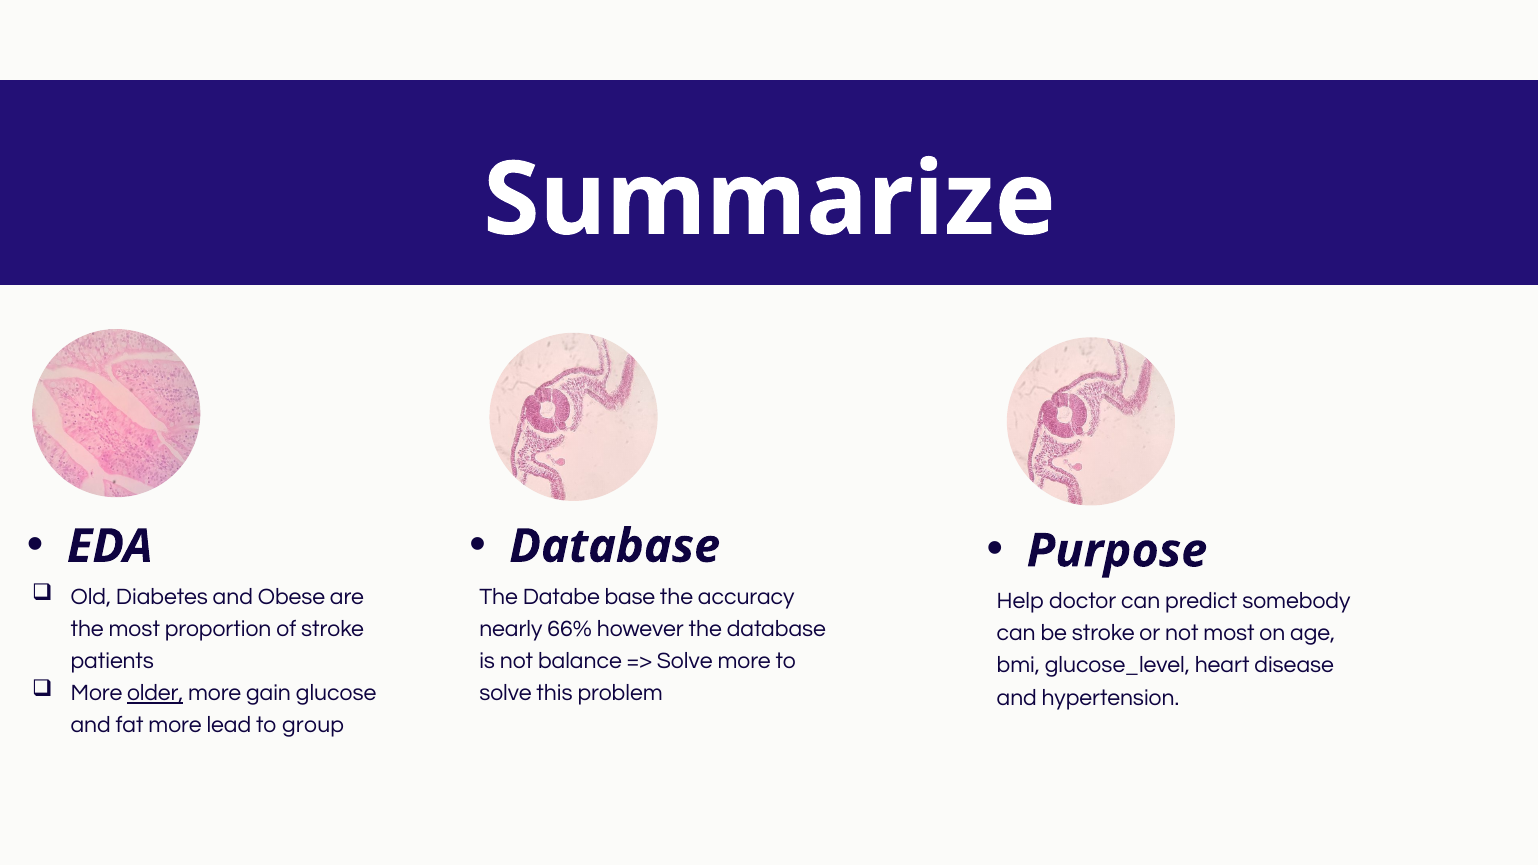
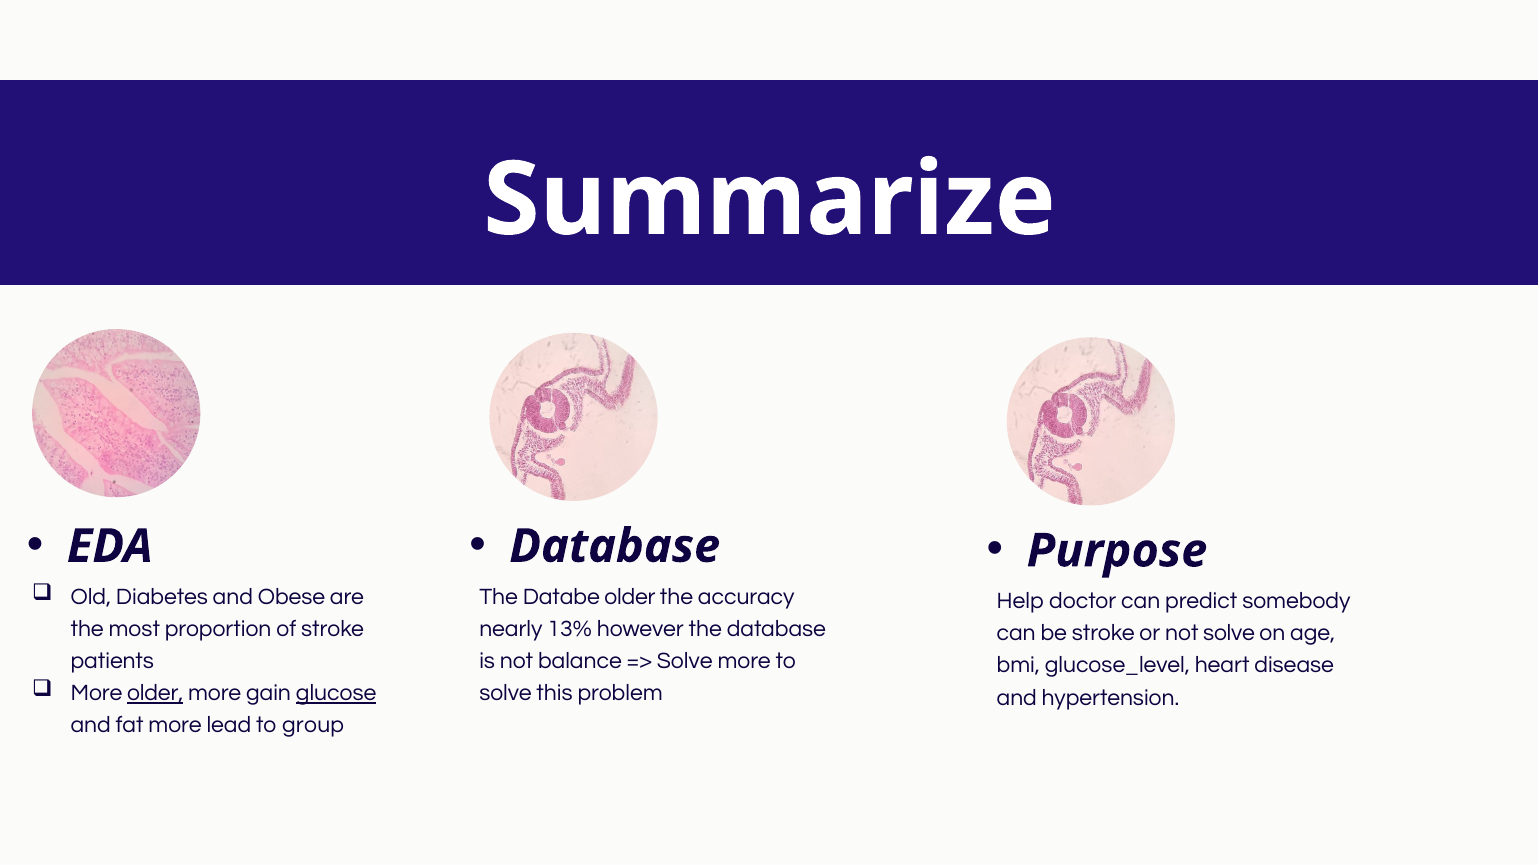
Databe base: base -> older
66%: 66% -> 13%
not most: most -> solve
glucose underline: none -> present
